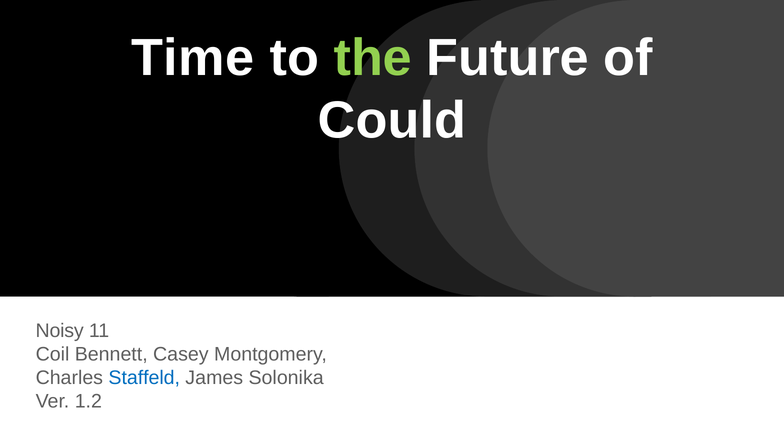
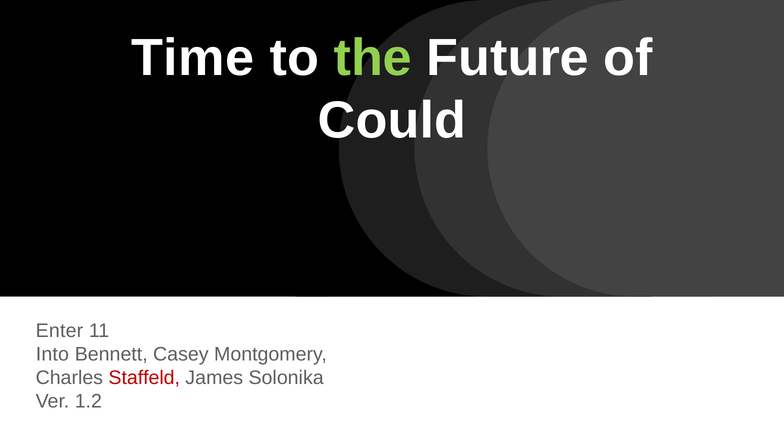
Noisy: Noisy -> Enter
Coil: Coil -> Into
Staffeld colour: blue -> red
